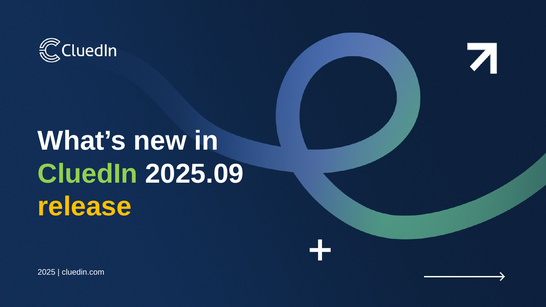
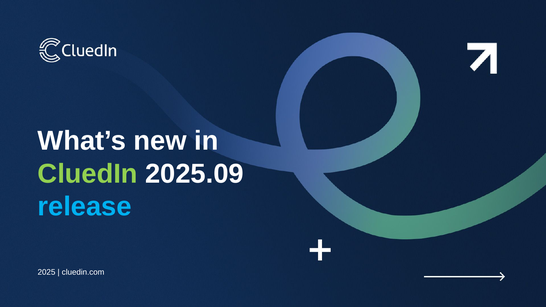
release colour: yellow -> light blue
